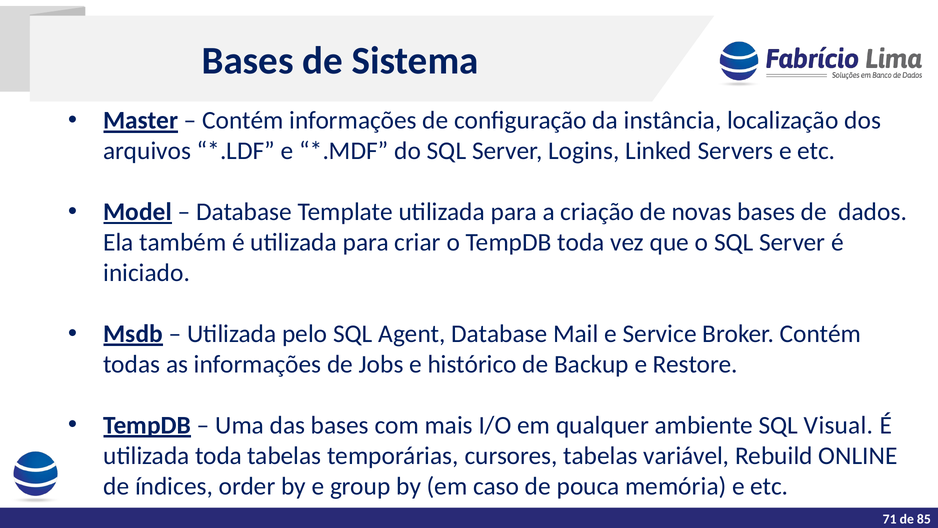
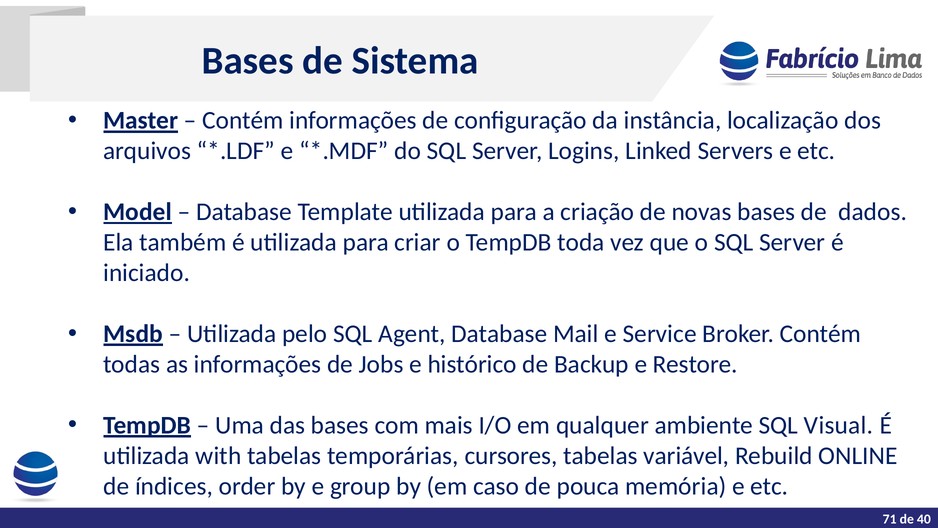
utilizada toda: toda -> with
85: 85 -> 40
